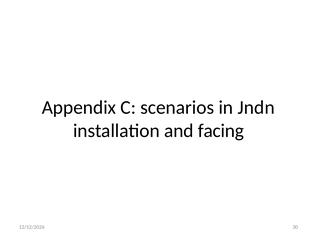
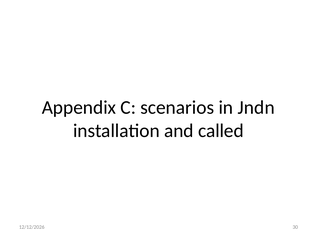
facing: facing -> called
